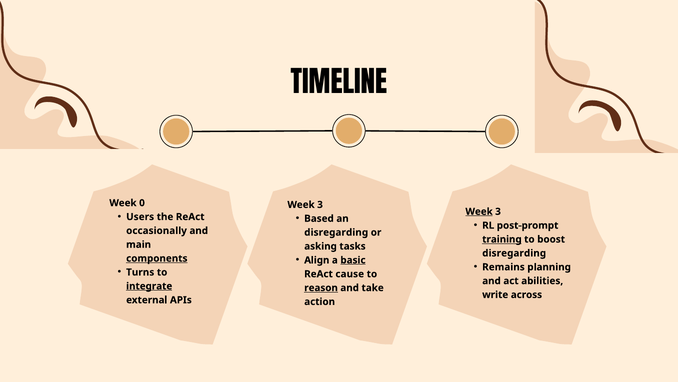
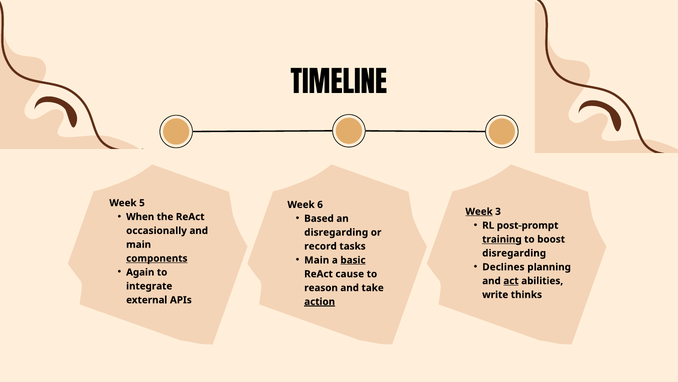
0: 0 -> 5
3 at (320, 204): 3 -> 6
Users: Users -> When
asking: asking -> record
Align at (317, 260): Align -> Main
Remains: Remains -> Declines
Turns: Turns -> Again
act underline: none -> present
integrate underline: present -> none
reason underline: present -> none
across: across -> thinks
action underline: none -> present
